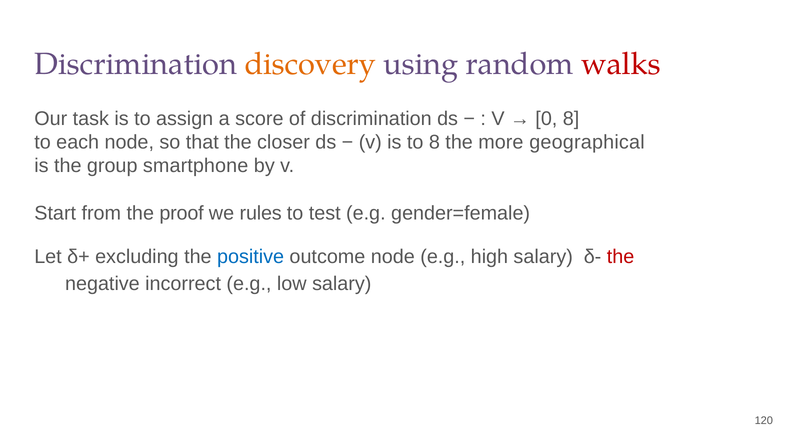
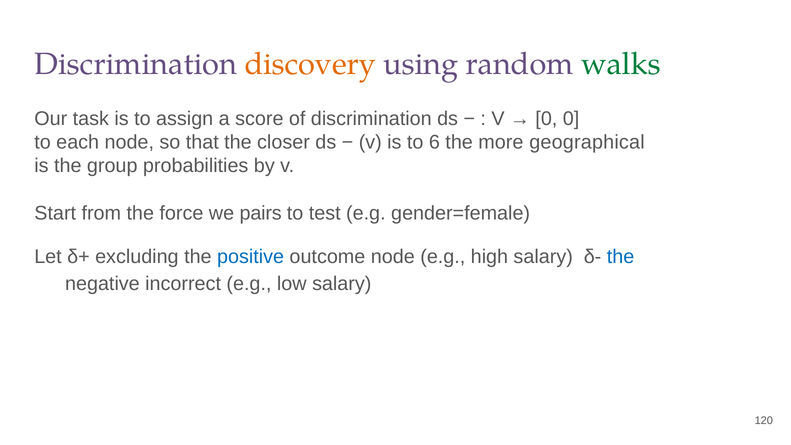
walks colour: red -> green
0 8: 8 -> 0
to 8: 8 -> 6
smartphone: smartphone -> probabilities
proof: proof -> force
rules: rules -> pairs
the at (621, 257) colour: red -> blue
